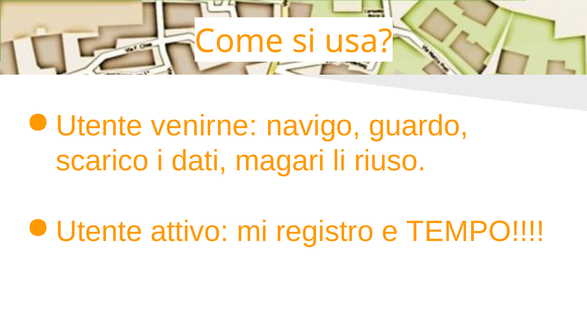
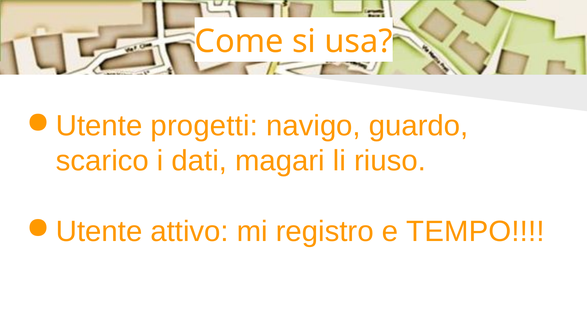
venirne: venirne -> progetti
